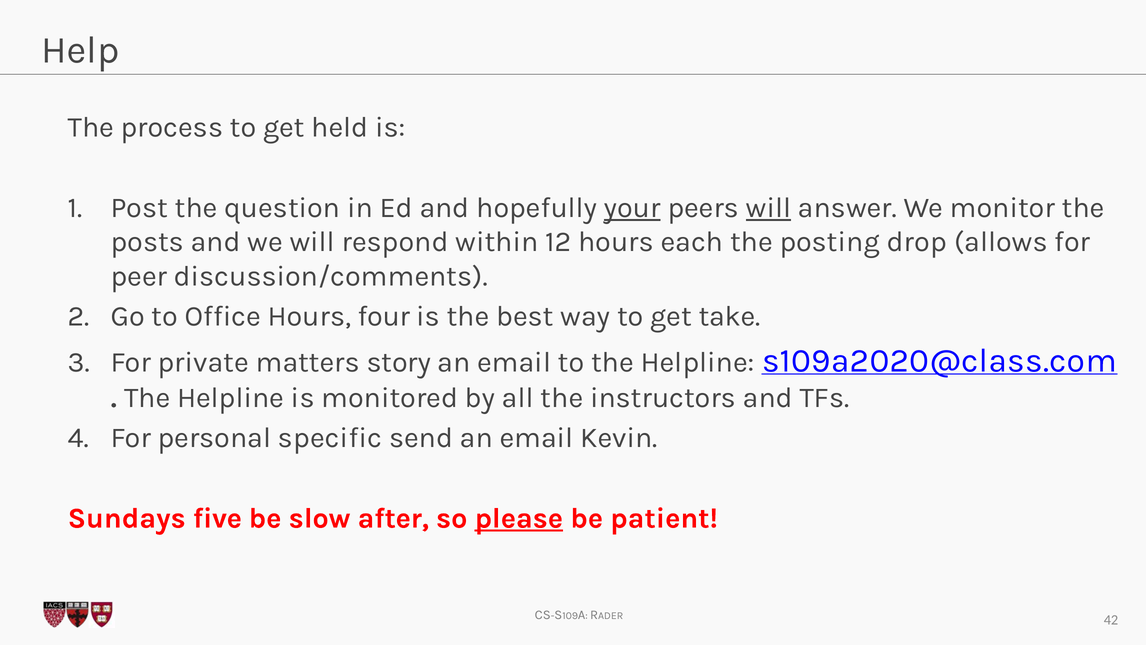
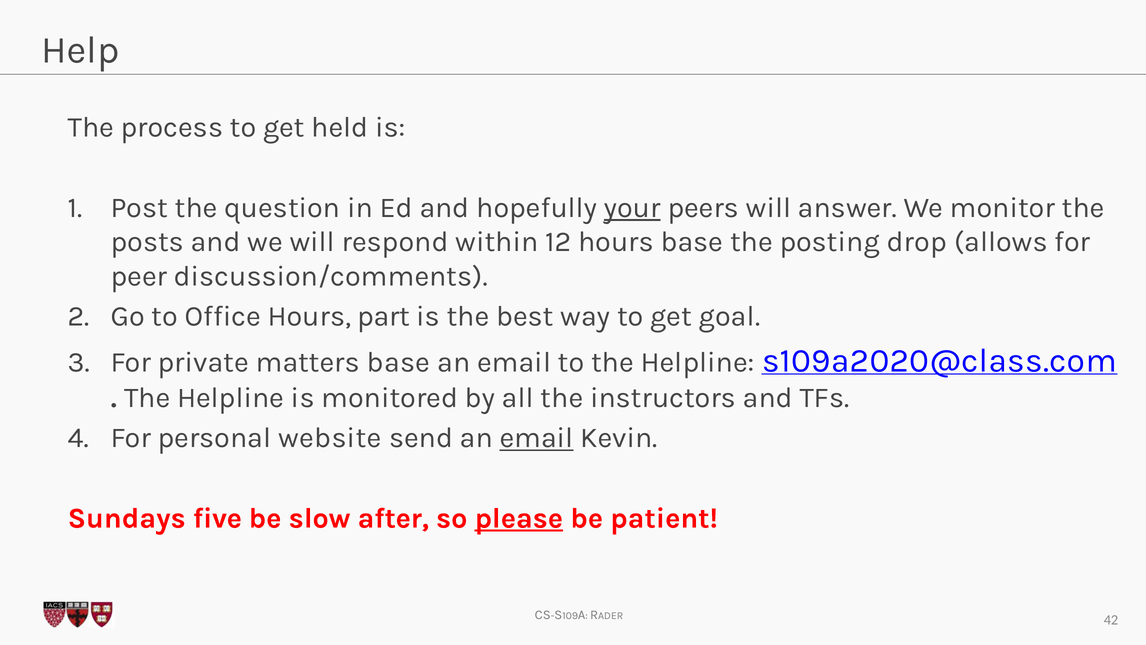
will at (768, 207) underline: present -> none
hours each: each -> base
four: four -> part
take: take -> goal
matters story: story -> base
specific: specific -> website
email at (537, 438) underline: none -> present
